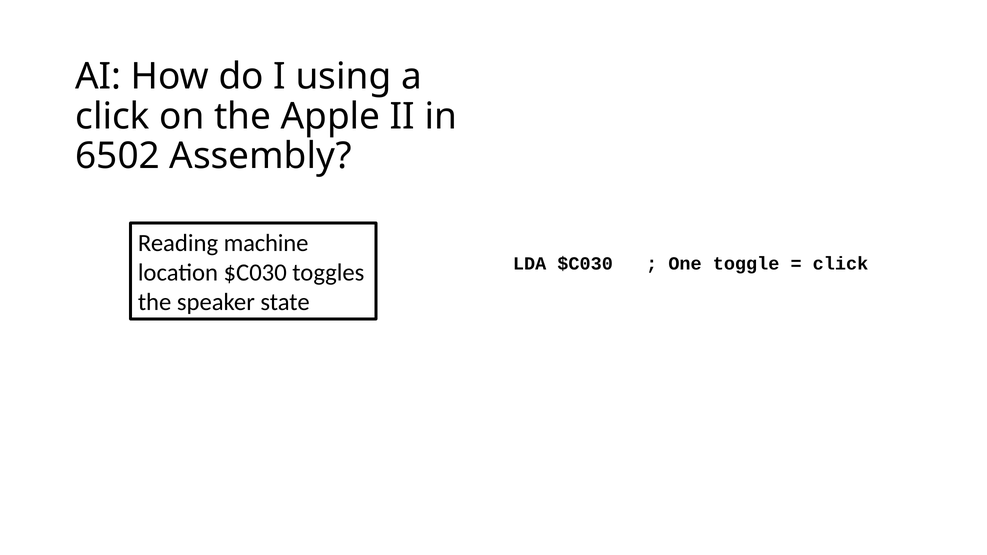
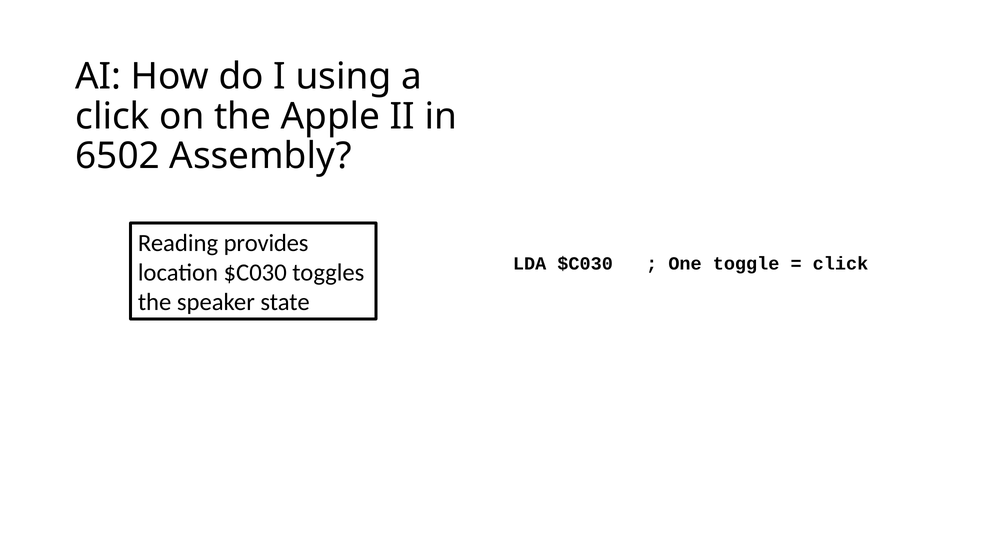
machine: machine -> provides
